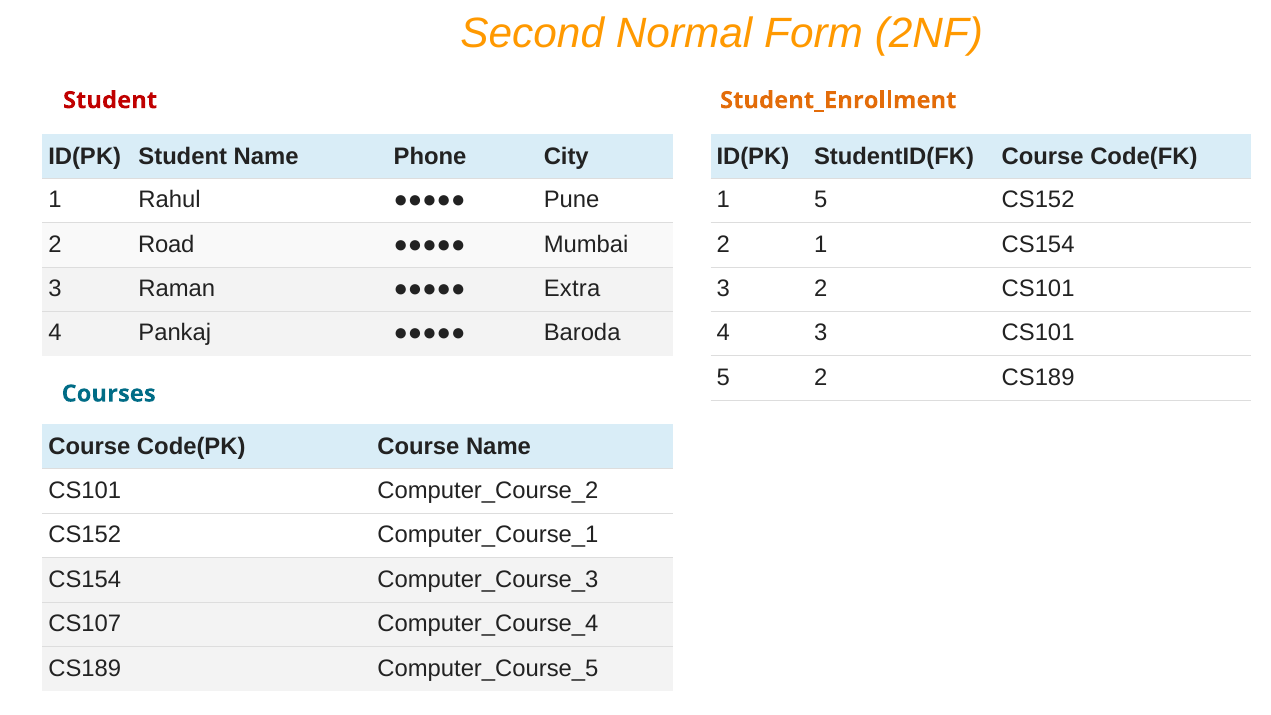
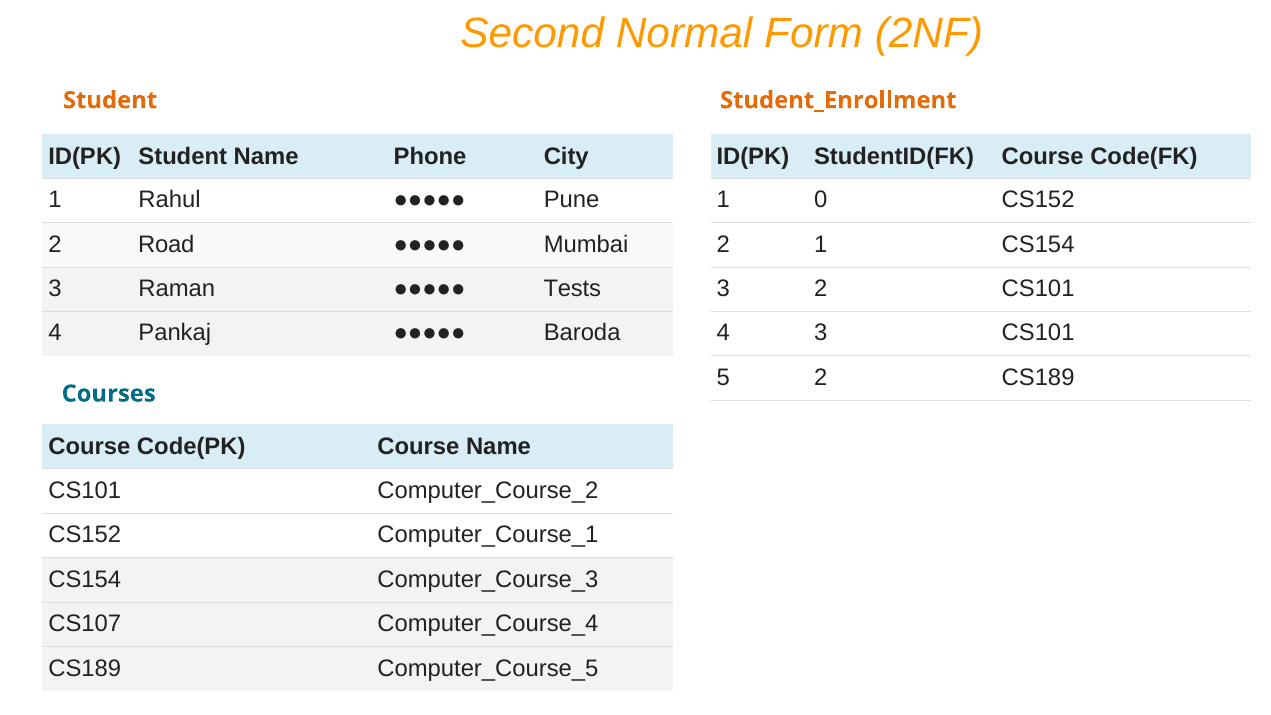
Student at (110, 100) colour: red -> orange
1 5: 5 -> 0
Extra: Extra -> Tests
